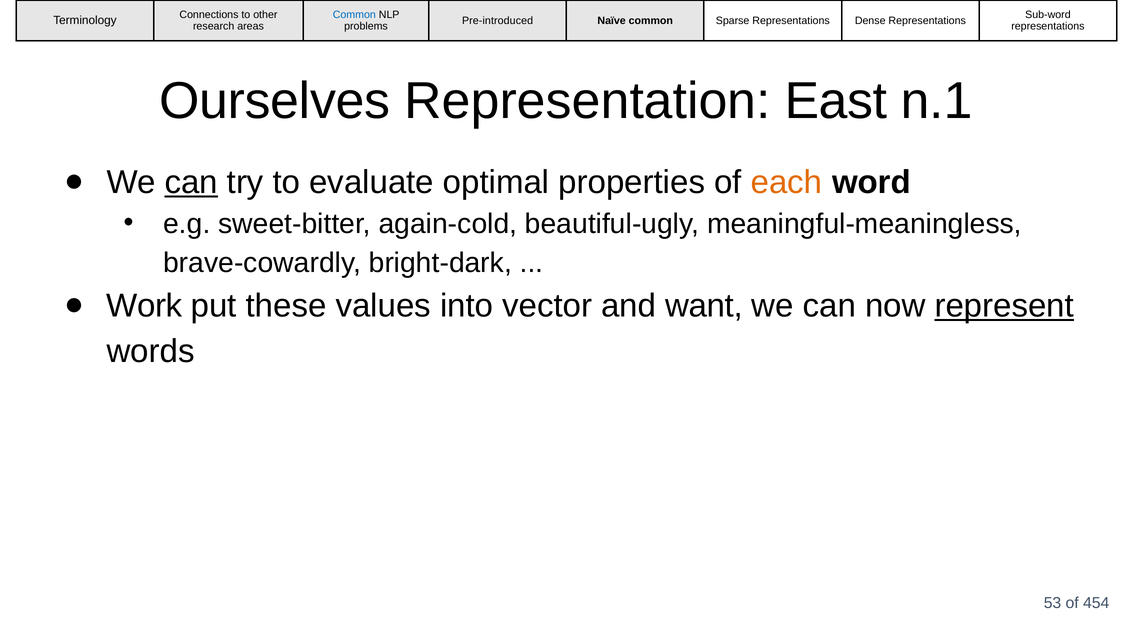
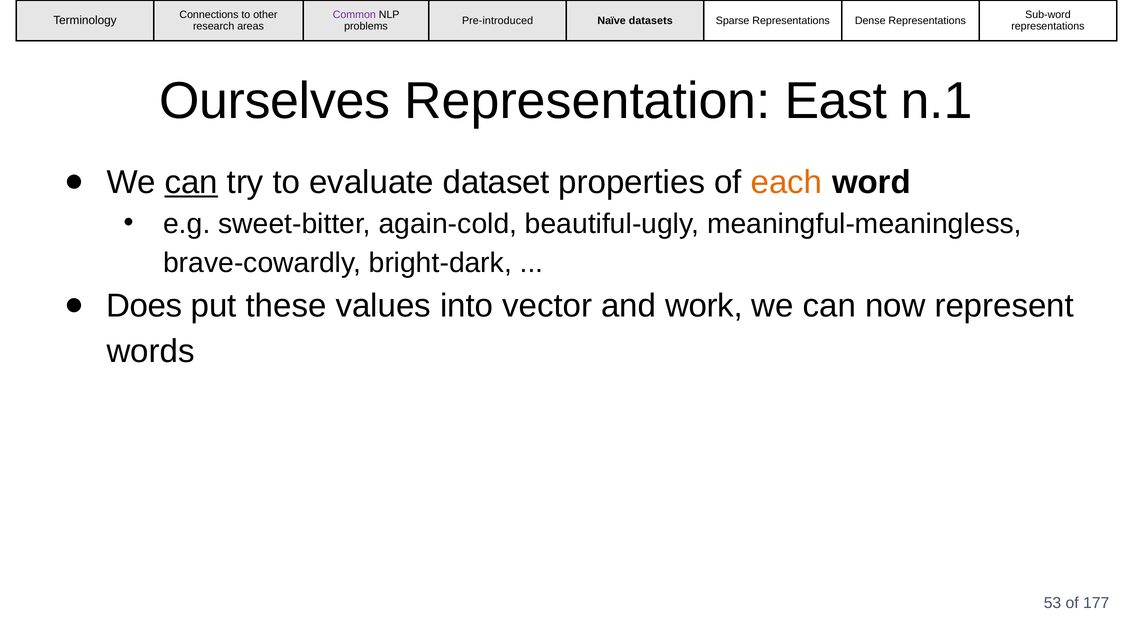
Common at (354, 15) colour: blue -> purple
Naïve common: common -> datasets
optimal: optimal -> dataset
Work: Work -> Does
want: want -> work
represent underline: present -> none
454: 454 -> 177
